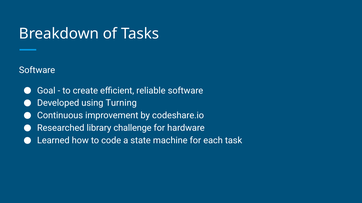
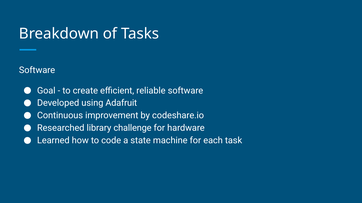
Turning: Turning -> Adafruit
